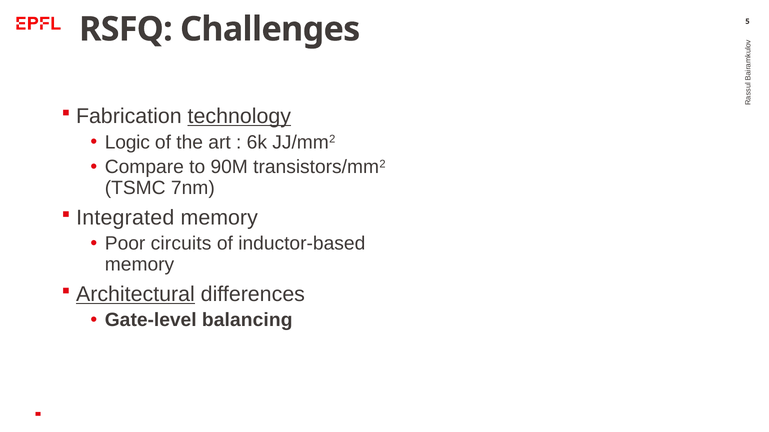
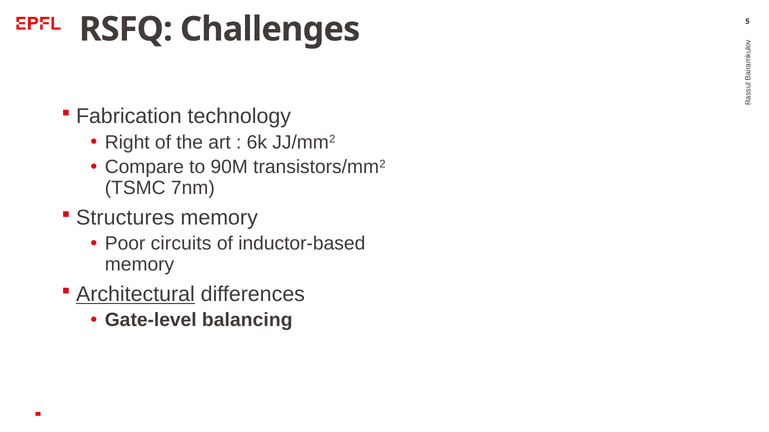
technology underline: present -> none
Logic: Logic -> Right
Integrated: Integrated -> Structures
